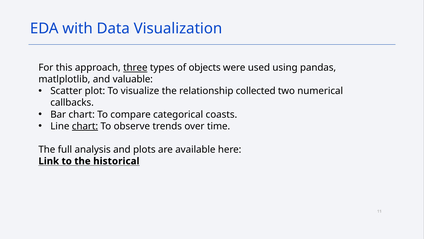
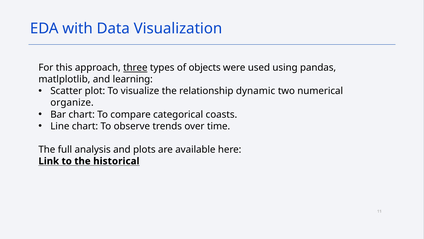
valuable: valuable -> learning
collected: collected -> dynamic
callbacks: callbacks -> organize
chart at (85, 126) underline: present -> none
